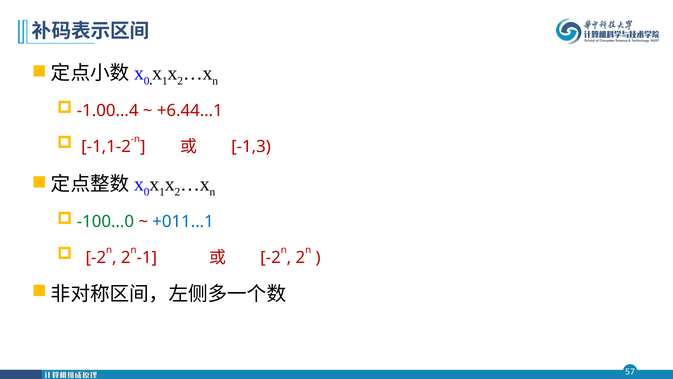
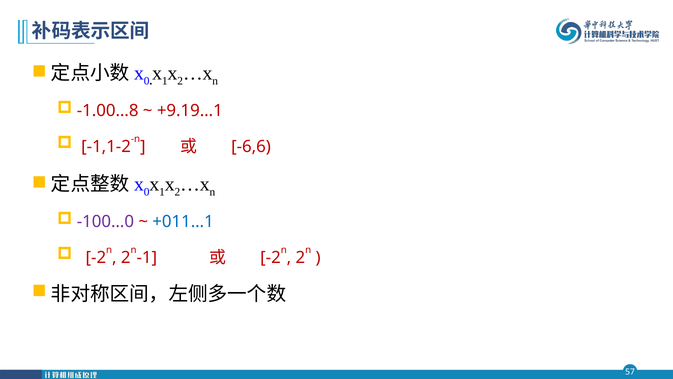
-1.00…4: -1.00…4 -> -1.00…8
+6.44…1: +6.44…1 -> +9.19…1
-1,3: -1,3 -> -6,6
-100…0 colour: green -> purple
